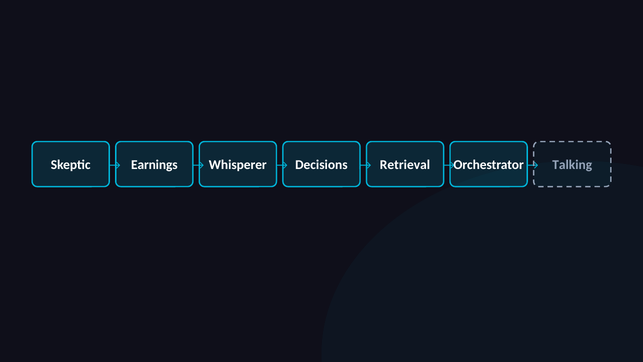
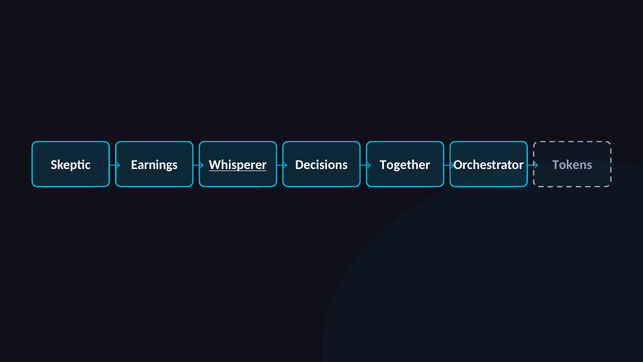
Whisperer underline: none -> present
Retrieval: Retrieval -> Together
Talking: Talking -> Tokens
